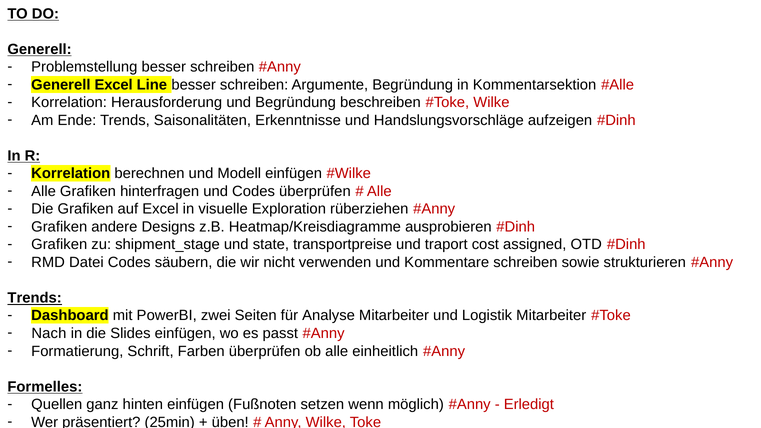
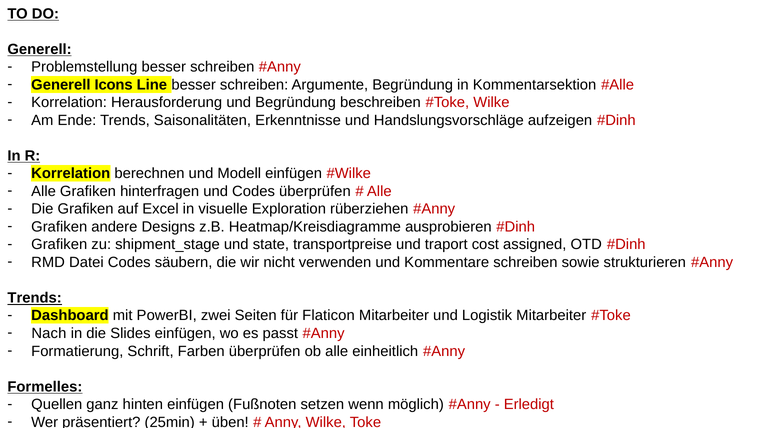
Generell Excel: Excel -> Icons
Analyse: Analyse -> Flaticon
